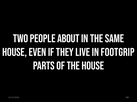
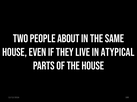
FOOTGRIP: FOOTGRIP -> ATYPICAL
